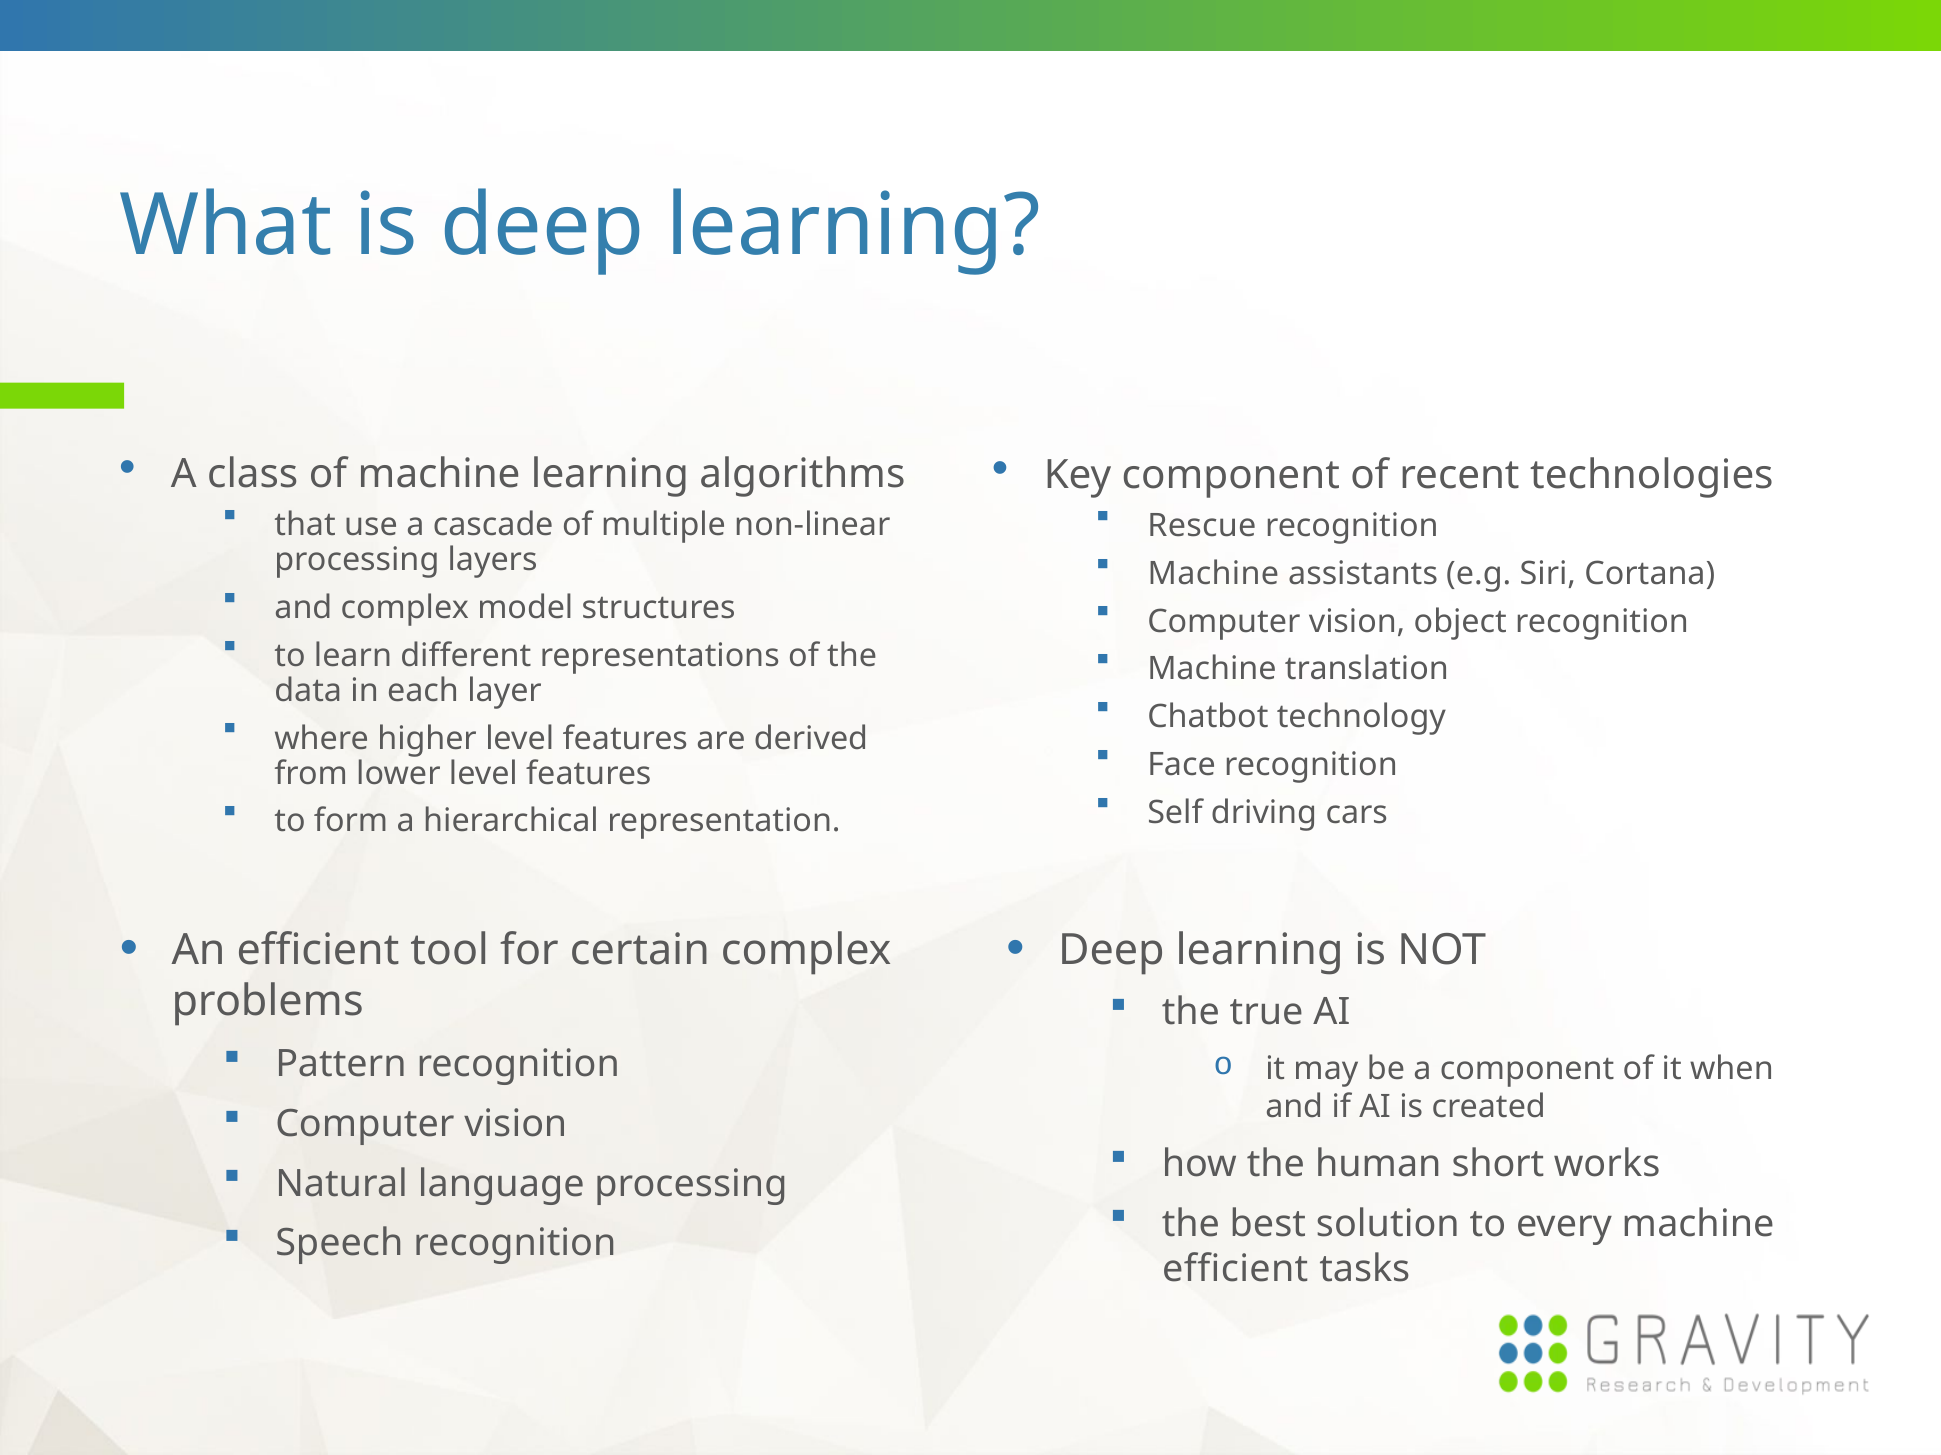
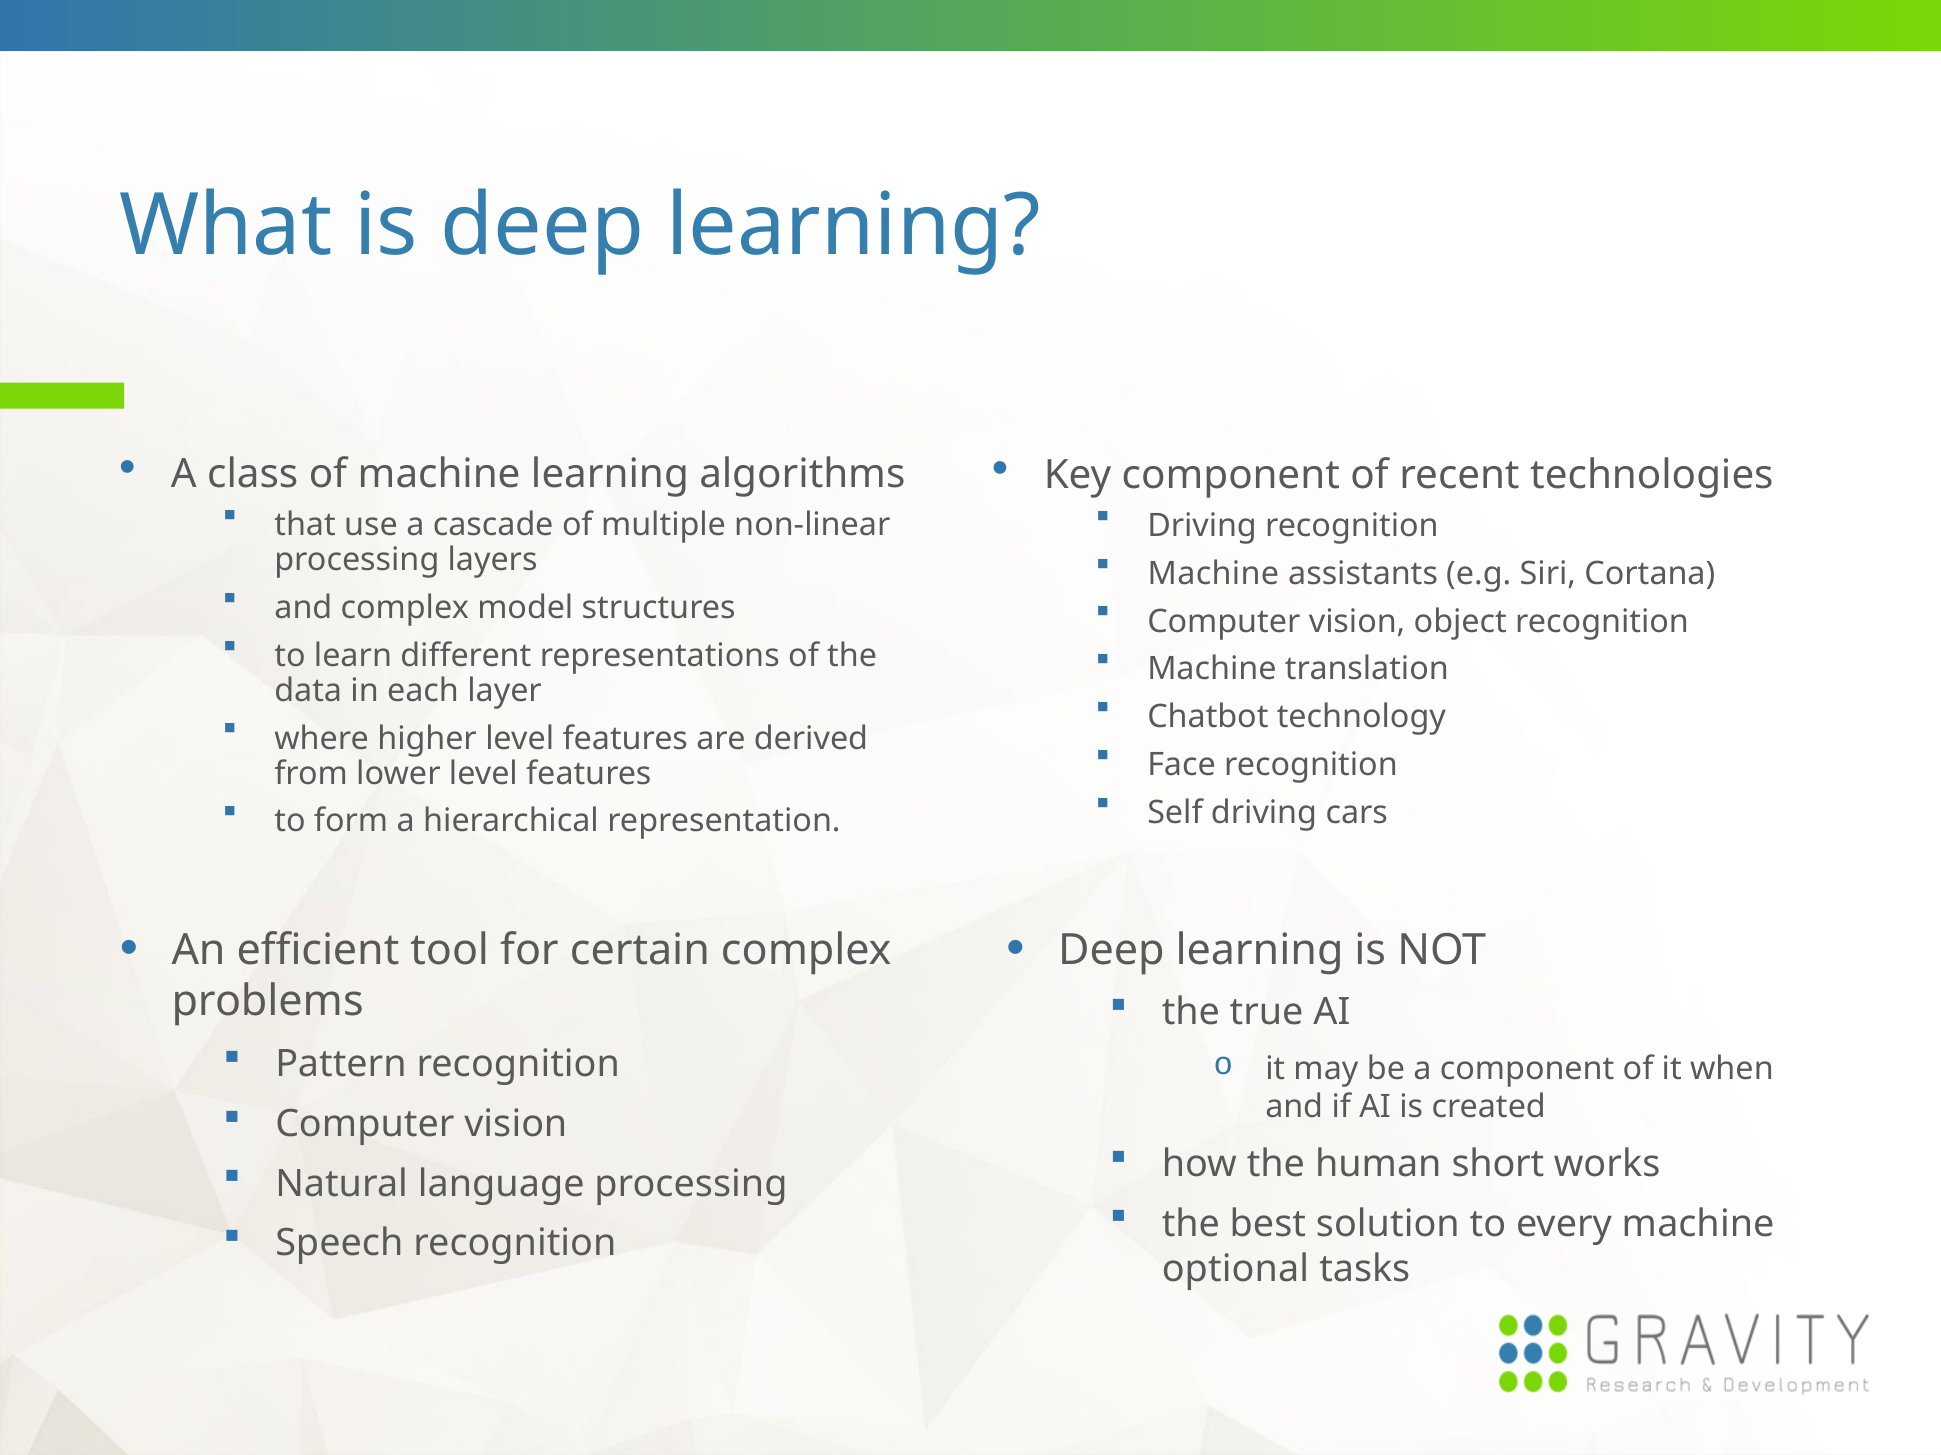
Rescue at (1202, 526): Rescue -> Driving
efficient at (1235, 1270): efficient -> optional
